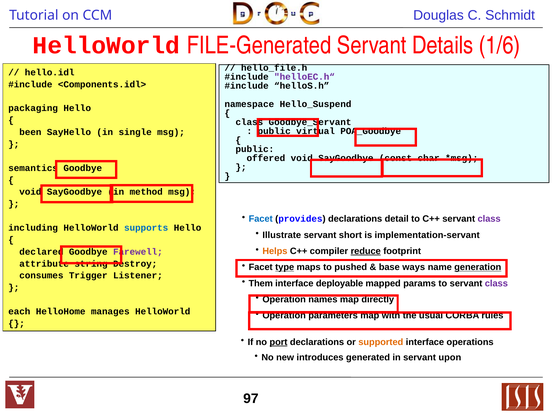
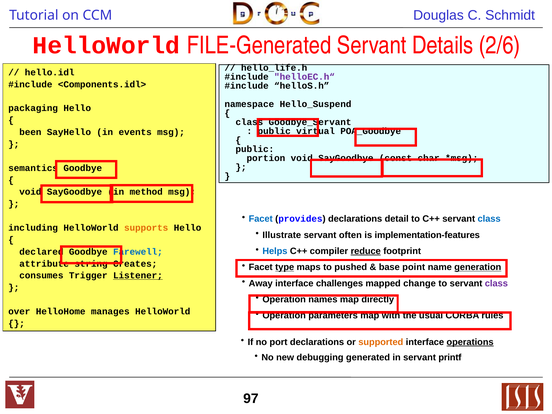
1/6: 1/6 -> 2/6
hello_file.h: hello_file.h -> hello_life.h
single: single -> events
offered: offered -> portion
class at (489, 219) colour: purple -> blue
supports colour: blue -> orange
short: short -> often
implementation-servant: implementation-servant -> implementation-features
Helps colour: orange -> blue
Farewell colour: purple -> blue
Destroy: Destroy -> Creates
ways: ways -> point
Listener underline: none -> present
Them: Them -> Away
deployable: deployable -> challenges
params: params -> change
each: each -> over
port underline: present -> none
operations underline: none -> present
introduces: introduces -> debugging
upon: upon -> printf
